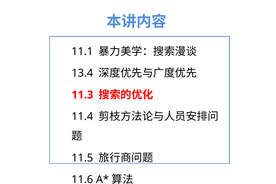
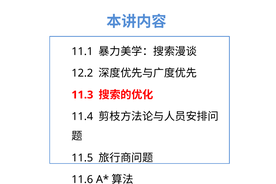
13.4: 13.4 -> 12.2
